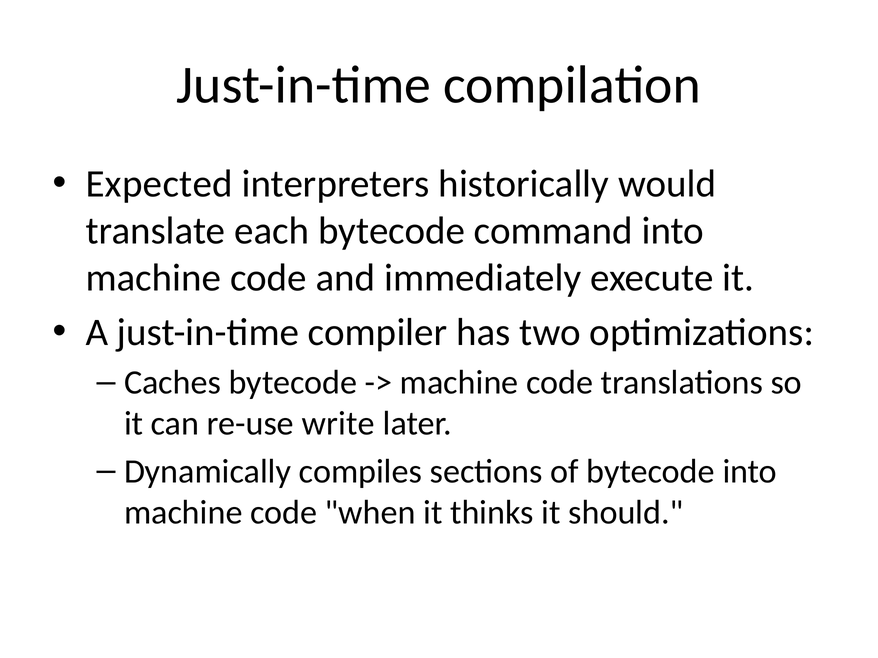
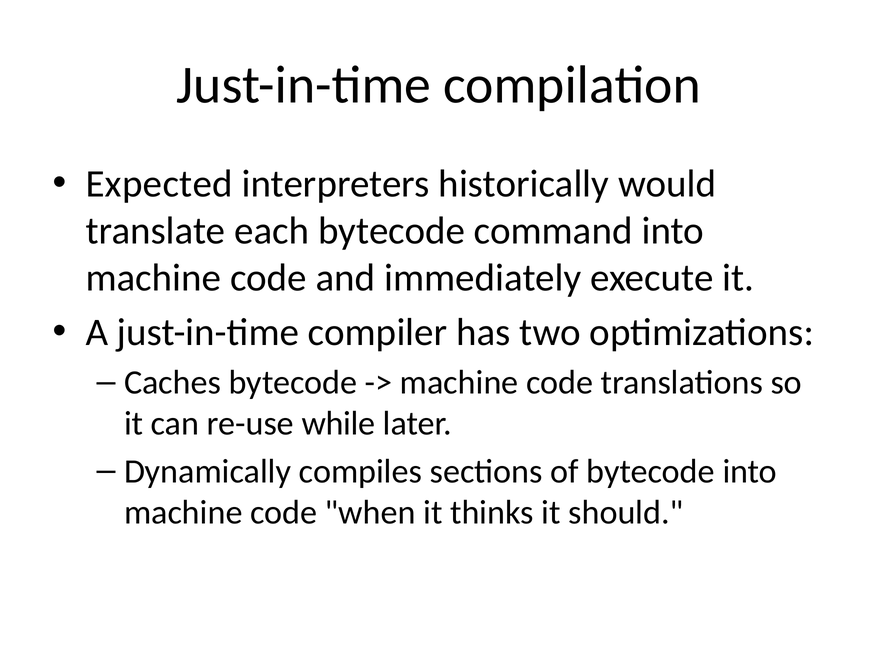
write: write -> while
